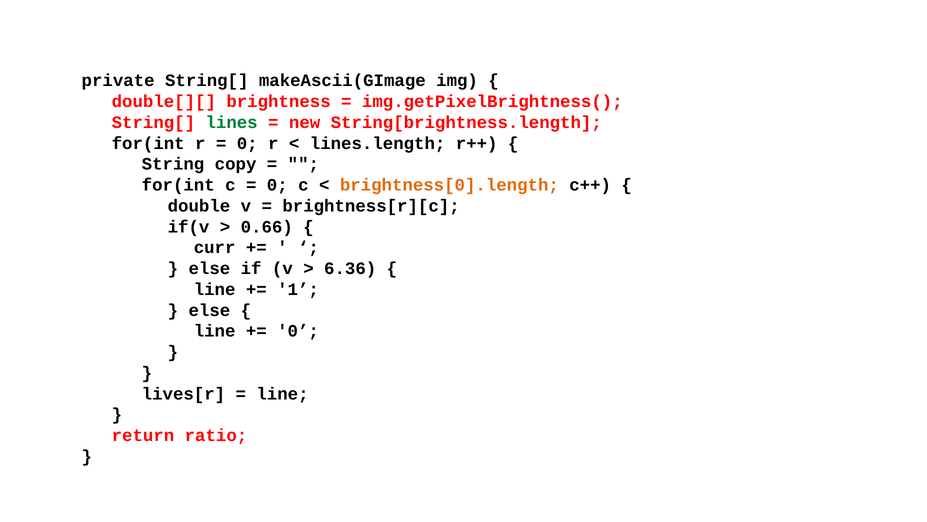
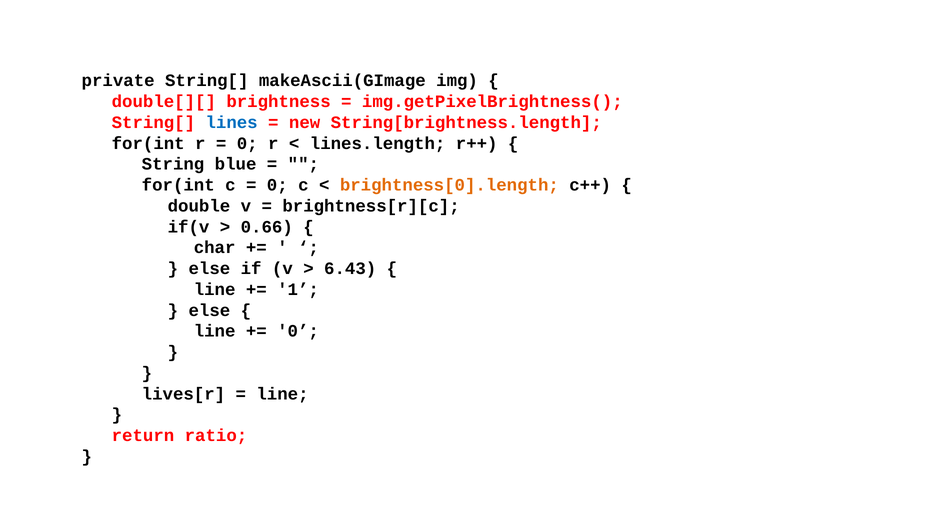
lines colour: green -> blue
copy: copy -> blue
curr: curr -> char
6.36: 6.36 -> 6.43
